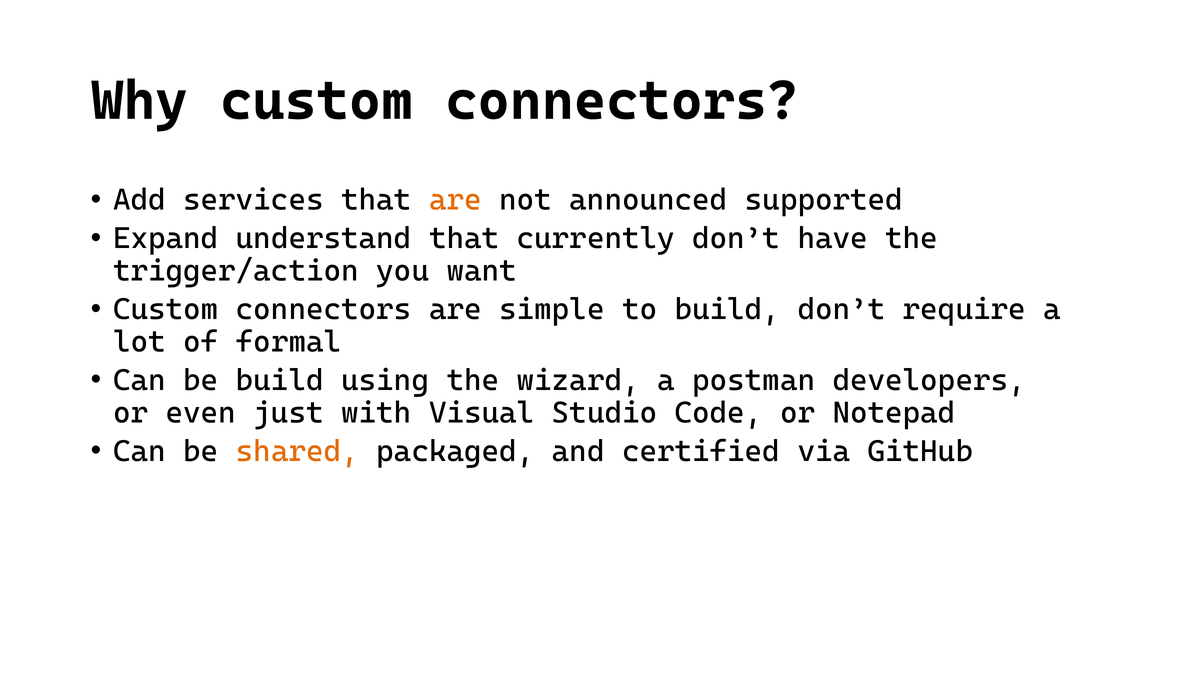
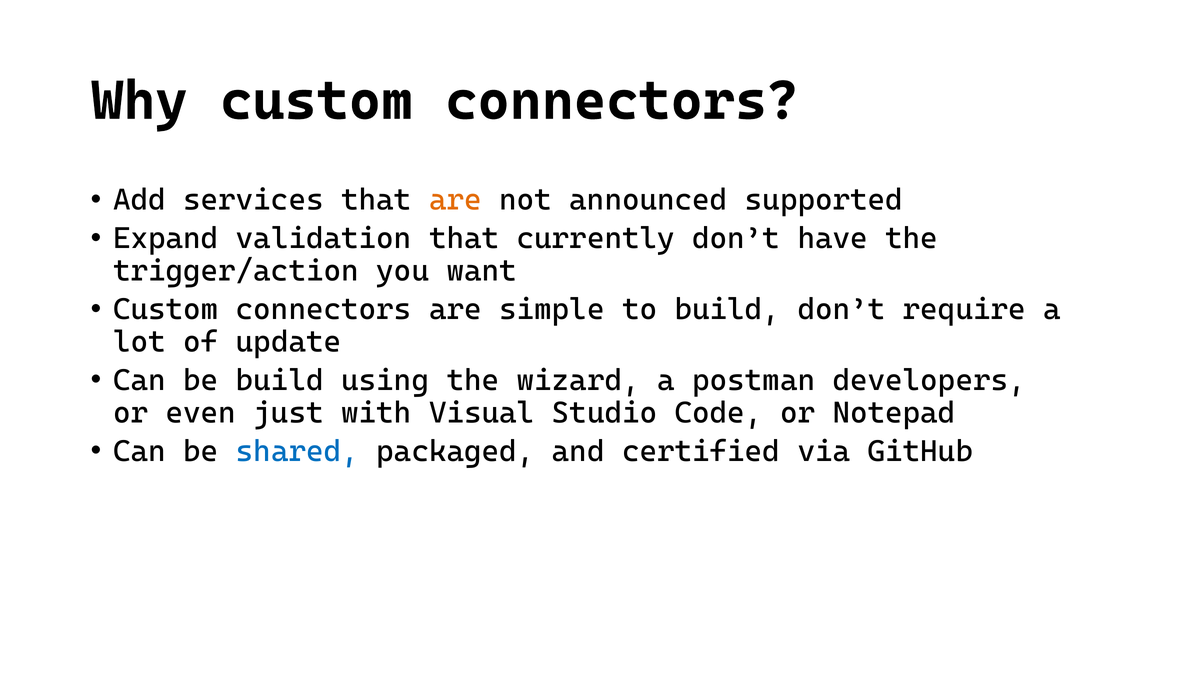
understand: understand -> validation
formal: formal -> update
shared colour: orange -> blue
